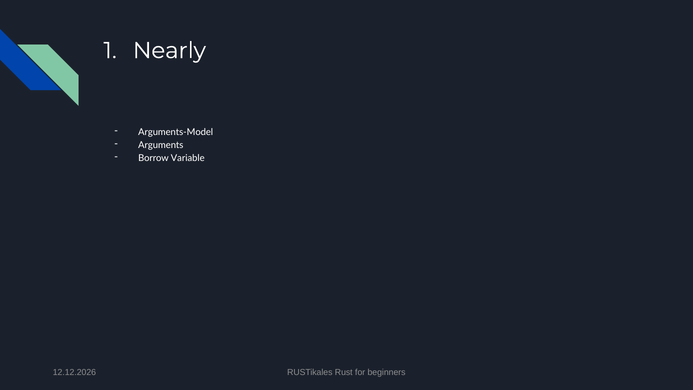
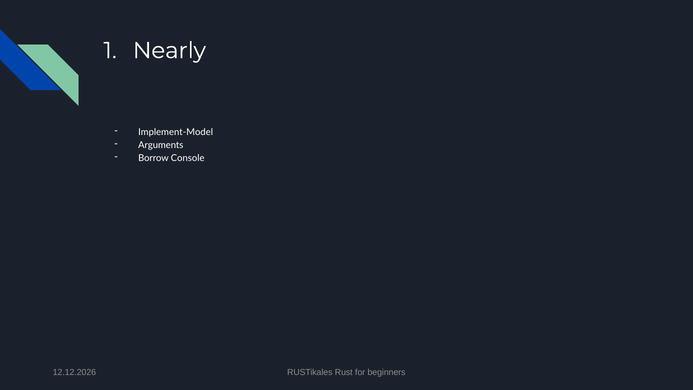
Arguments-Model: Arguments-Model -> Implement-Model
Variable: Variable -> Console
